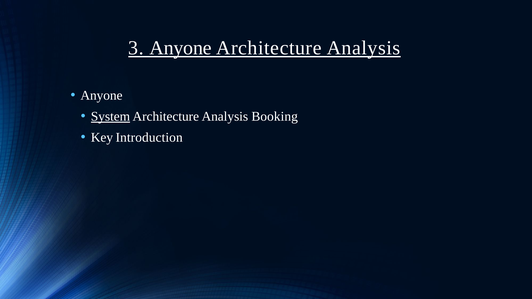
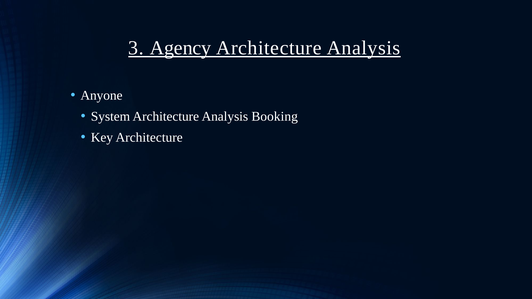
3 Anyone: Anyone -> Agency
System underline: present -> none
Key Introduction: Introduction -> Architecture
